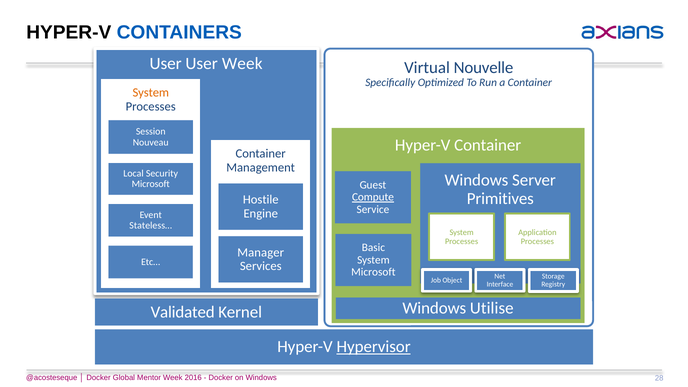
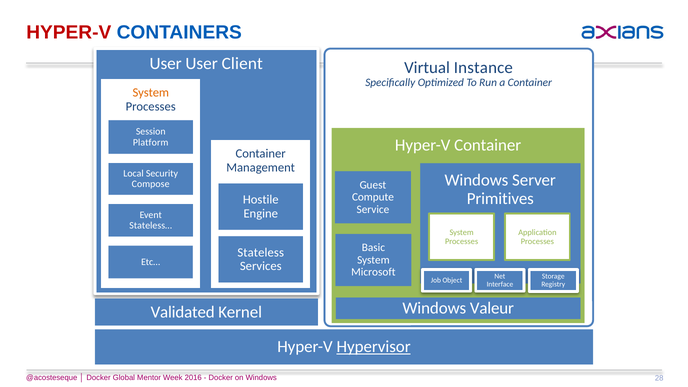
HYPER-V at (69, 33) colour: black -> red
User Week: Week -> Client
Nouvelle: Nouvelle -> Instance
Nouveau: Nouveau -> Platform
Microsoft at (151, 184): Microsoft -> Compose
Compute underline: present -> none
Manager: Manager -> Stateless
Utilise: Utilise -> Valeur
